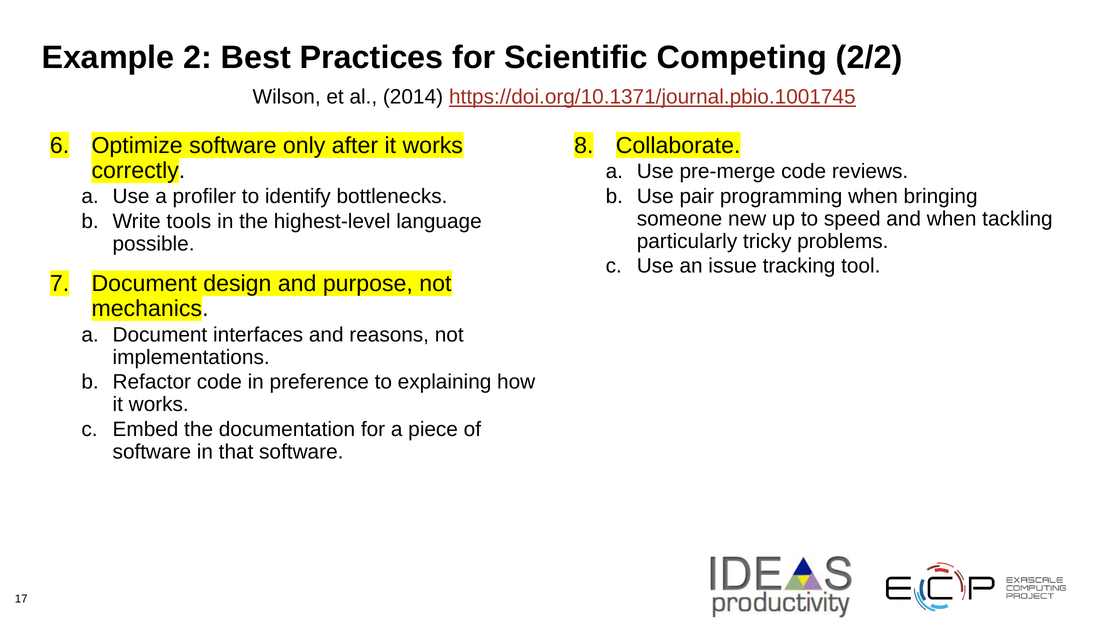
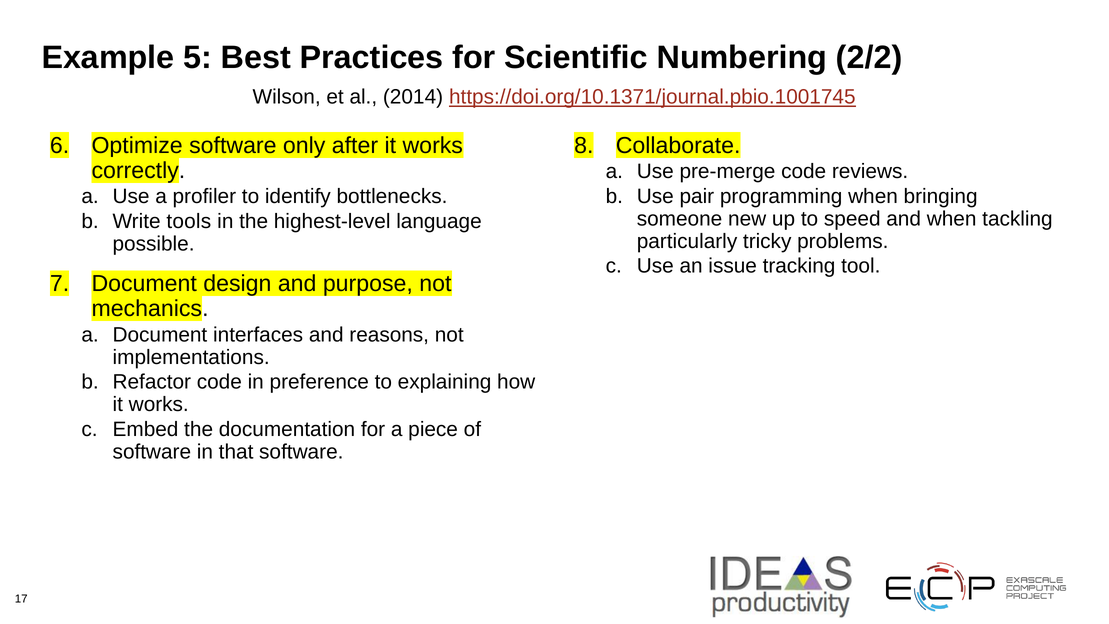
2: 2 -> 5
Competing: Competing -> Numbering
